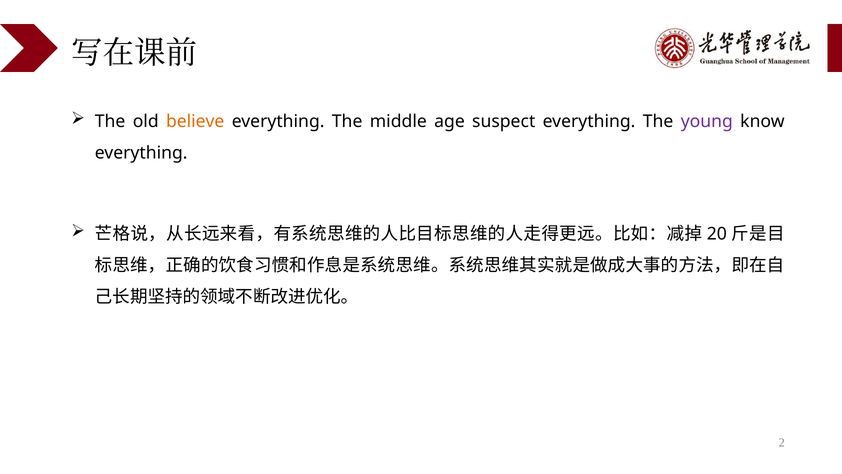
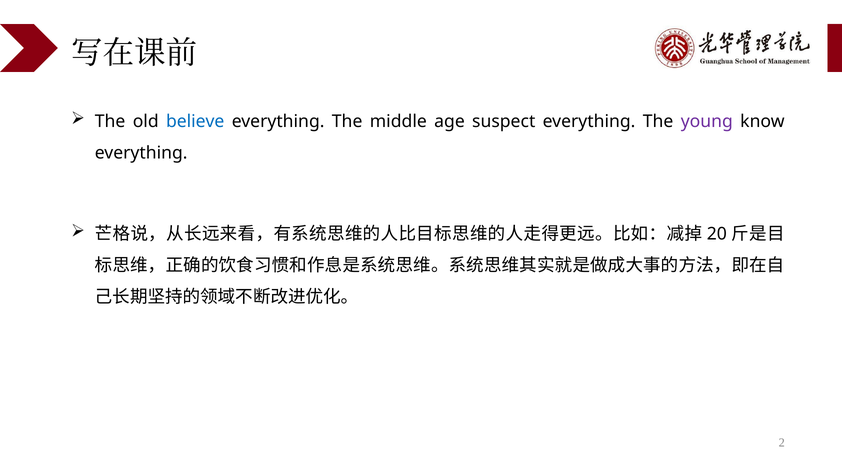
believe colour: orange -> blue
